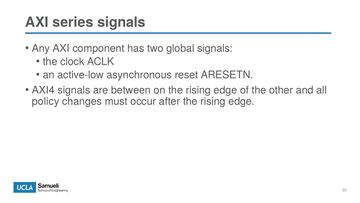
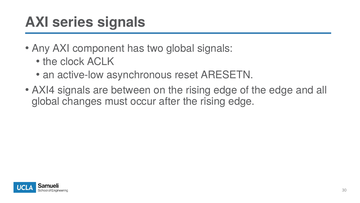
the other: other -> edge
policy at (46, 101): policy -> global
